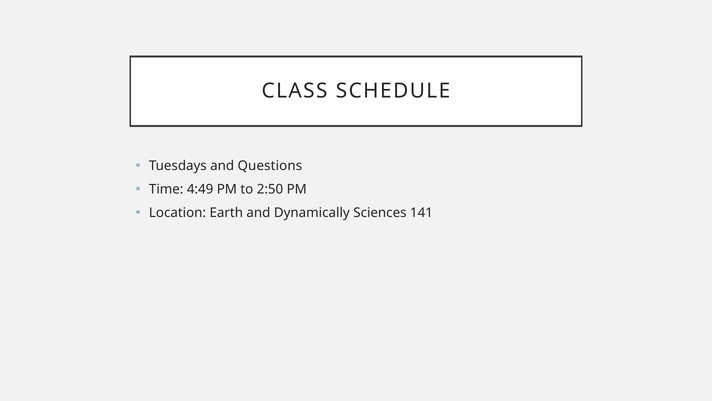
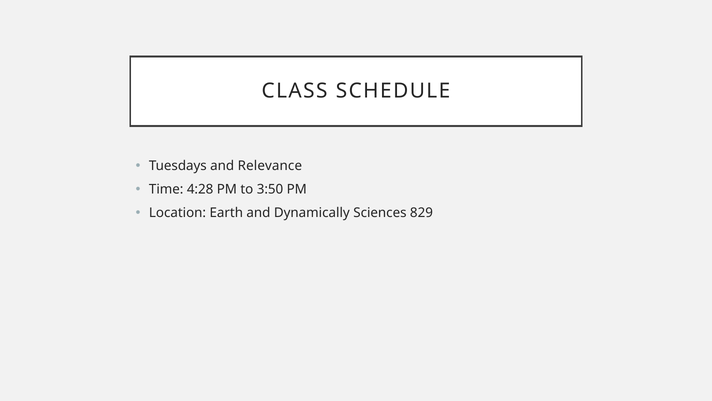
Questions: Questions -> Relevance
4:49: 4:49 -> 4:28
2:50: 2:50 -> 3:50
141: 141 -> 829
